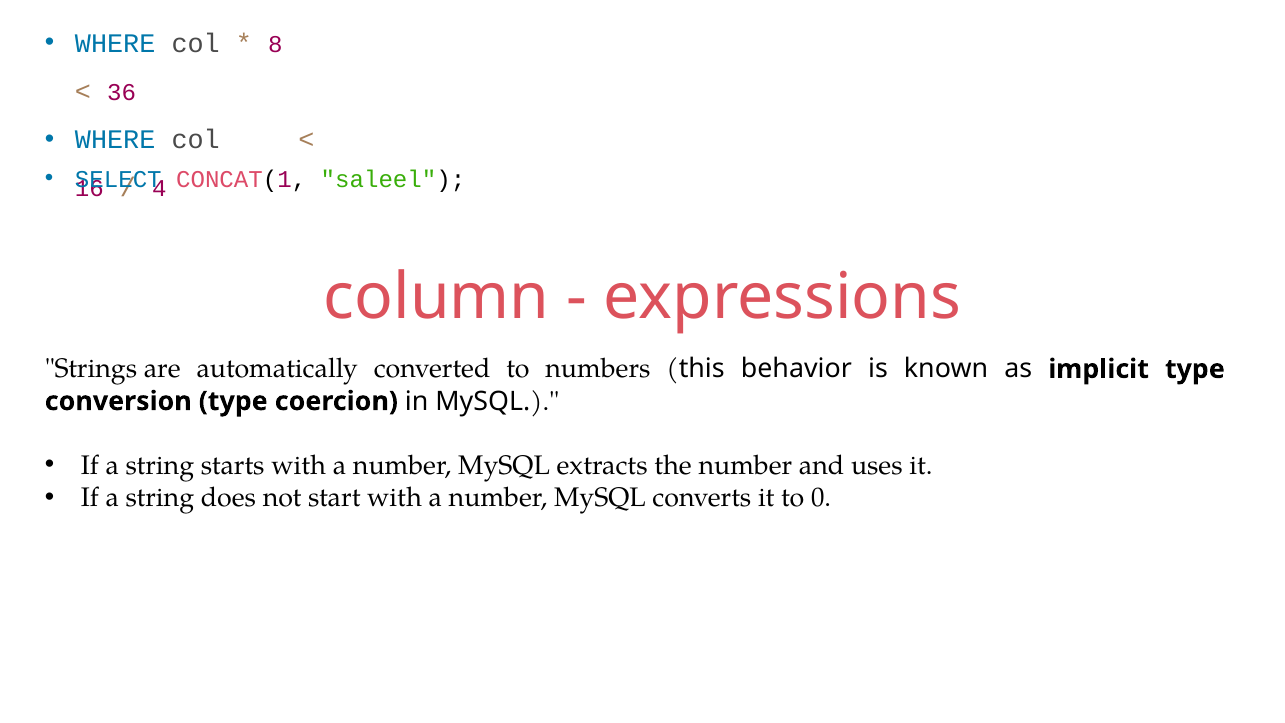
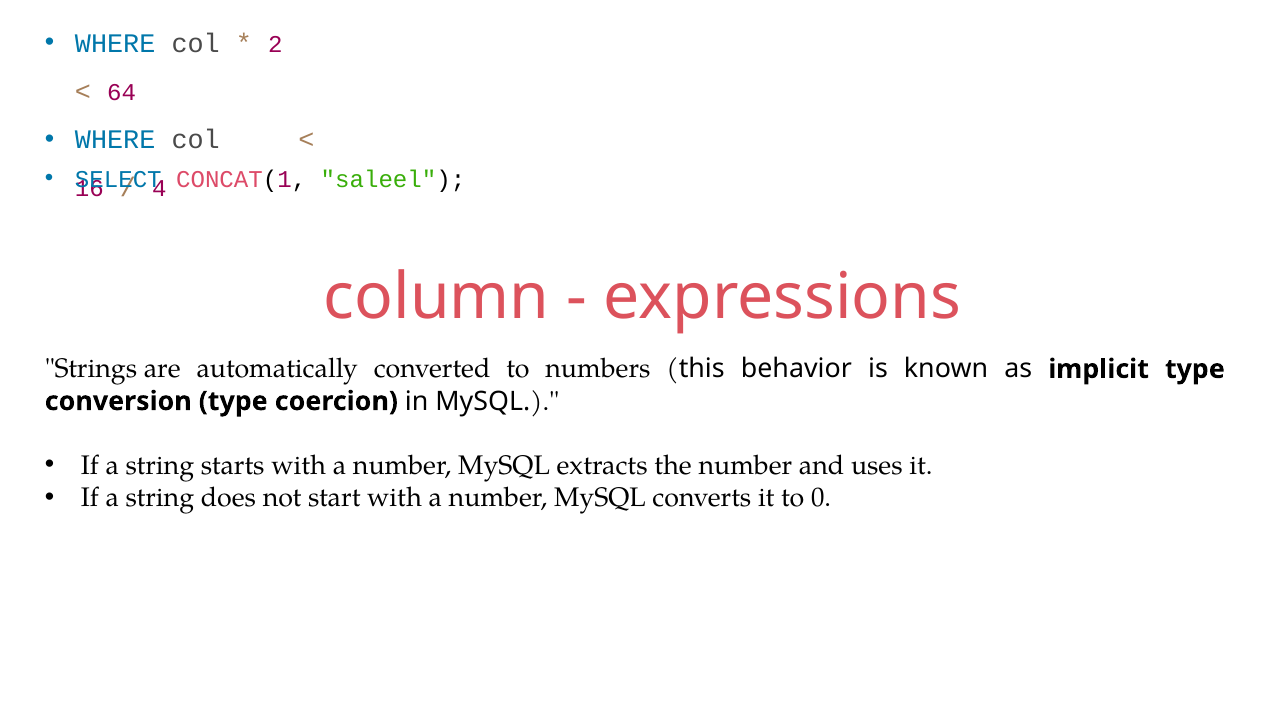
8: 8 -> 2
36: 36 -> 64
